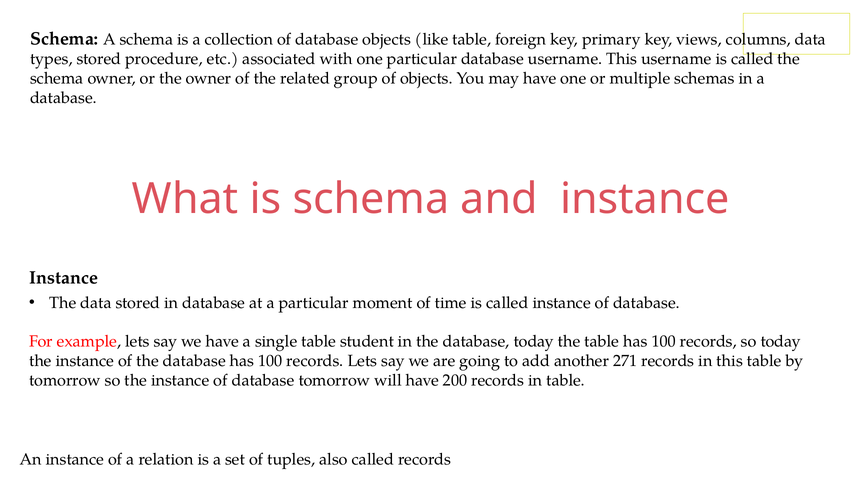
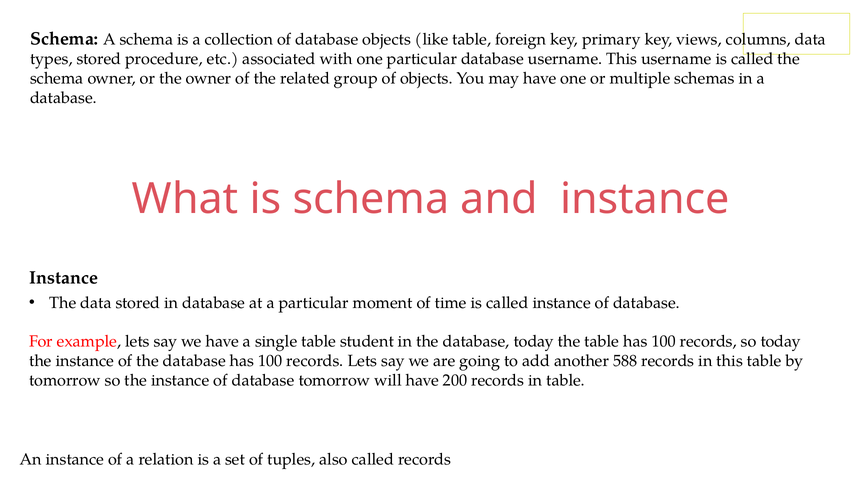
271: 271 -> 588
